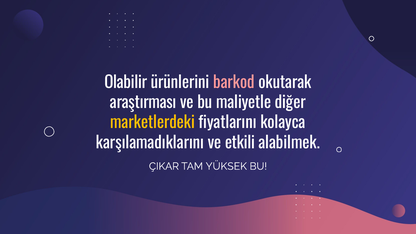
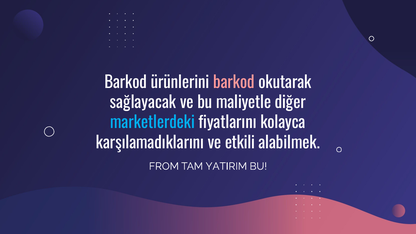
Olabilir at (126, 82): Olabilir -> Barkod
araştırması: araştırması -> sağlayacak
marketlerdeki colour: yellow -> light blue
ÇIKAR: ÇIKAR -> FROM
YÜKSEK: YÜKSEK -> YATIRIM
